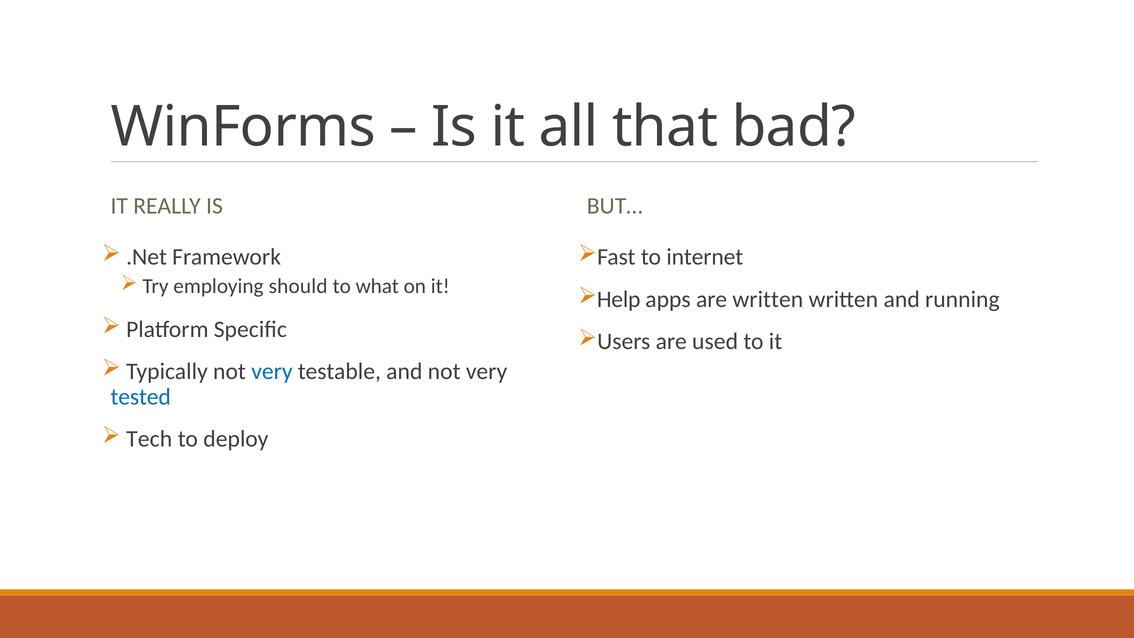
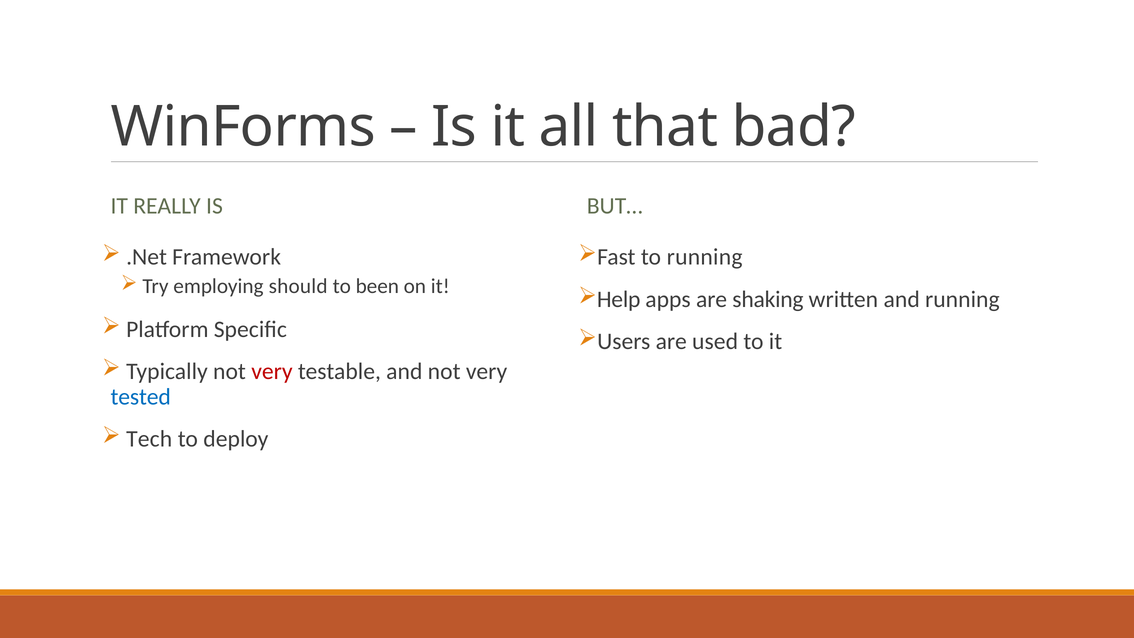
to internet: internet -> running
what: what -> been
are written: written -> shaking
very at (272, 371) colour: blue -> red
